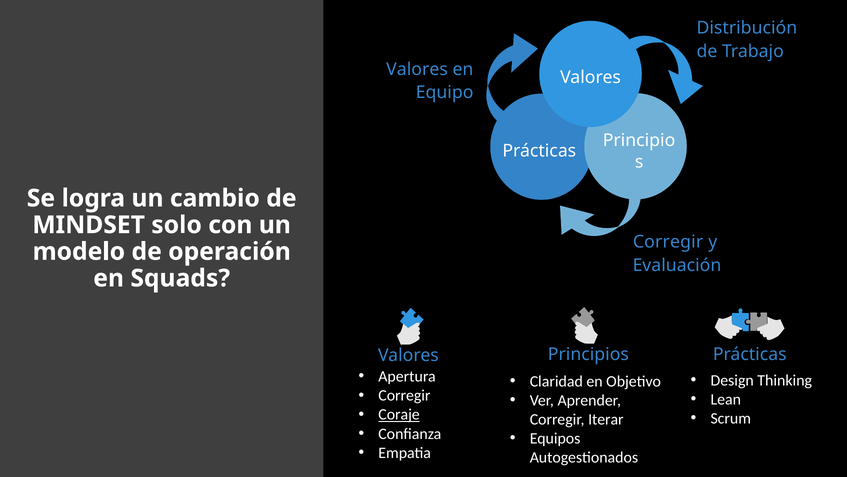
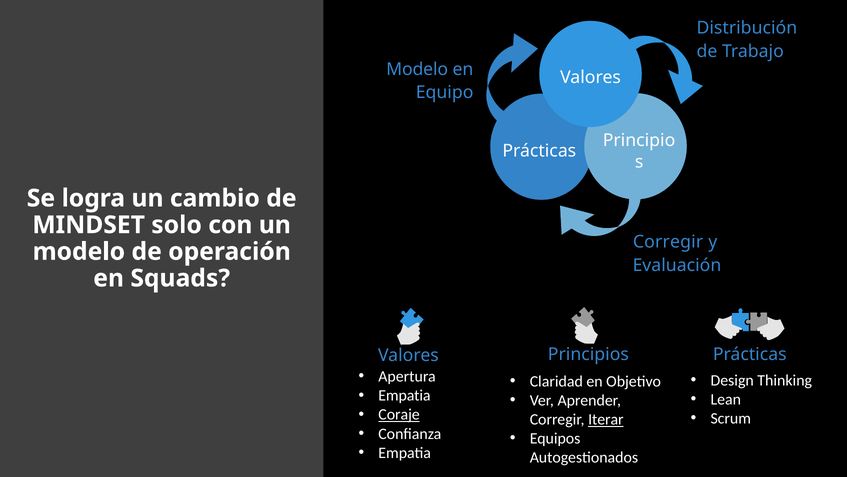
Valores at (417, 69): Valores -> Modelo
Corregir at (404, 395): Corregir -> Empatia
Iterar underline: none -> present
